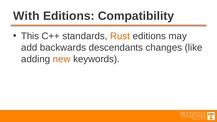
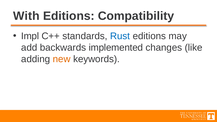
This: This -> Impl
Rust colour: orange -> blue
descendants: descendants -> implemented
